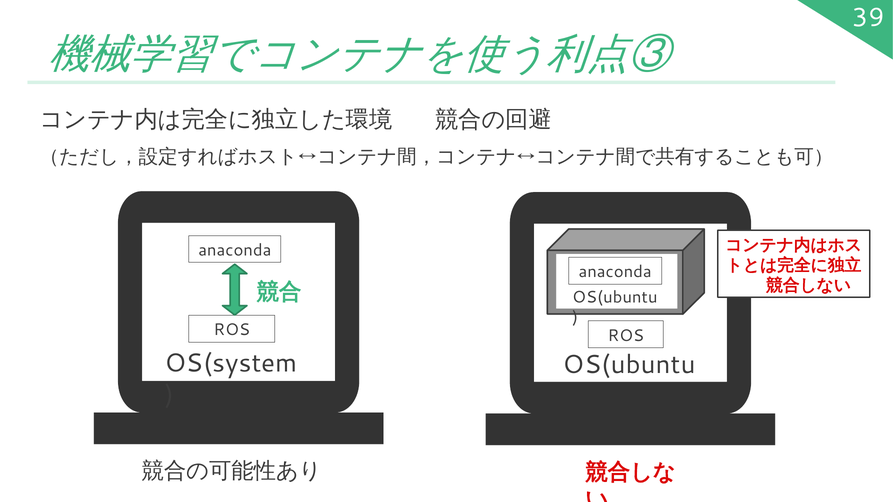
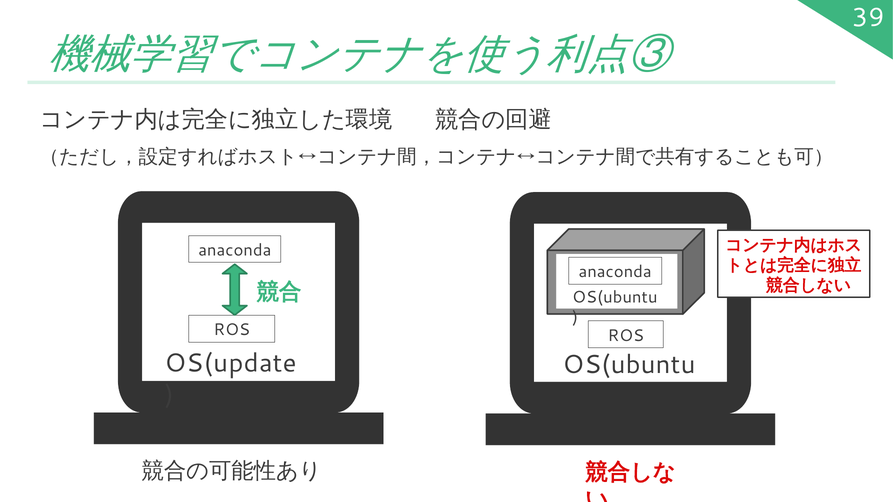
OS(system: OS(system -> OS(update
